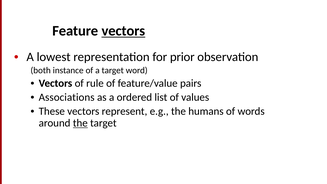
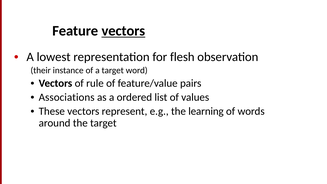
prior: prior -> flesh
both: both -> their
humans: humans -> learning
the at (80, 123) underline: present -> none
